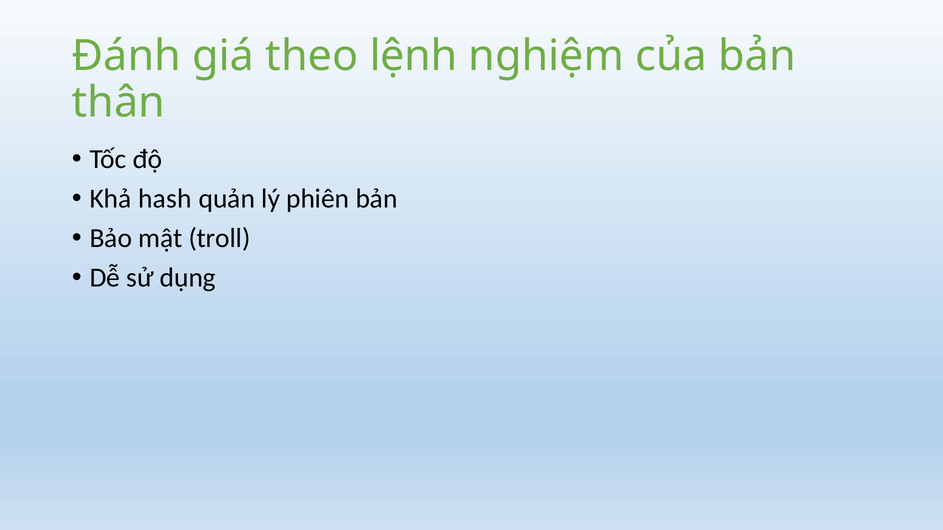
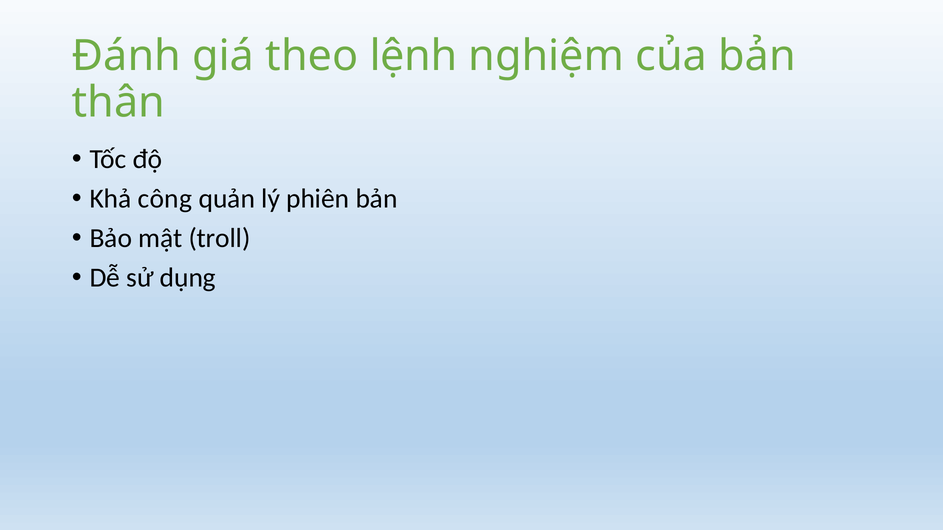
hash: hash -> công
